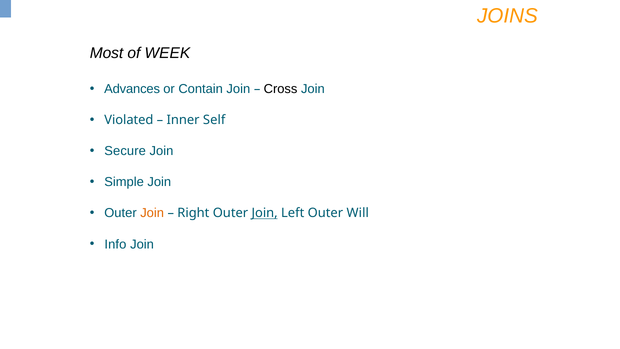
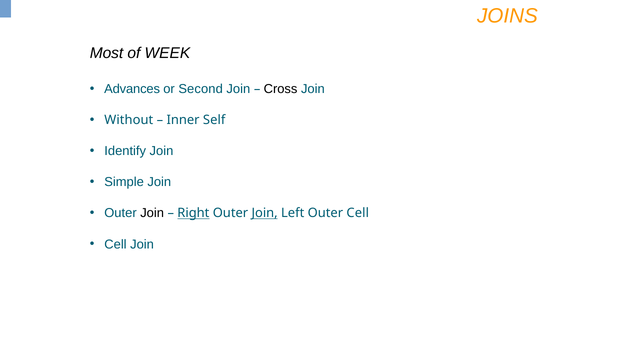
Contain: Contain -> Second
Violated: Violated -> Without
Secure: Secure -> Identify
Join at (152, 213) colour: orange -> black
Right underline: none -> present
Outer Will: Will -> Cell
Info at (115, 244): Info -> Cell
